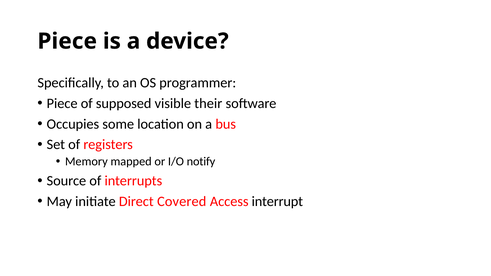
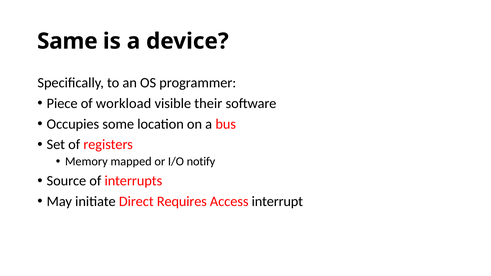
Piece at (67, 41): Piece -> Same
supposed: supposed -> workload
Covered: Covered -> Requires
